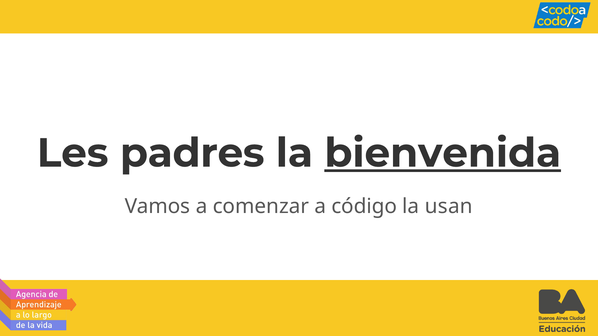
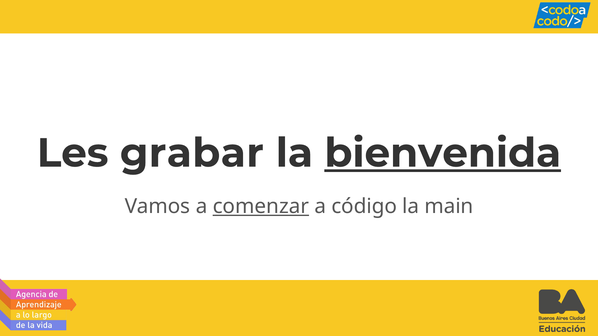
padres: padres -> grabar
comenzar underline: none -> present
usan: usan -> main
